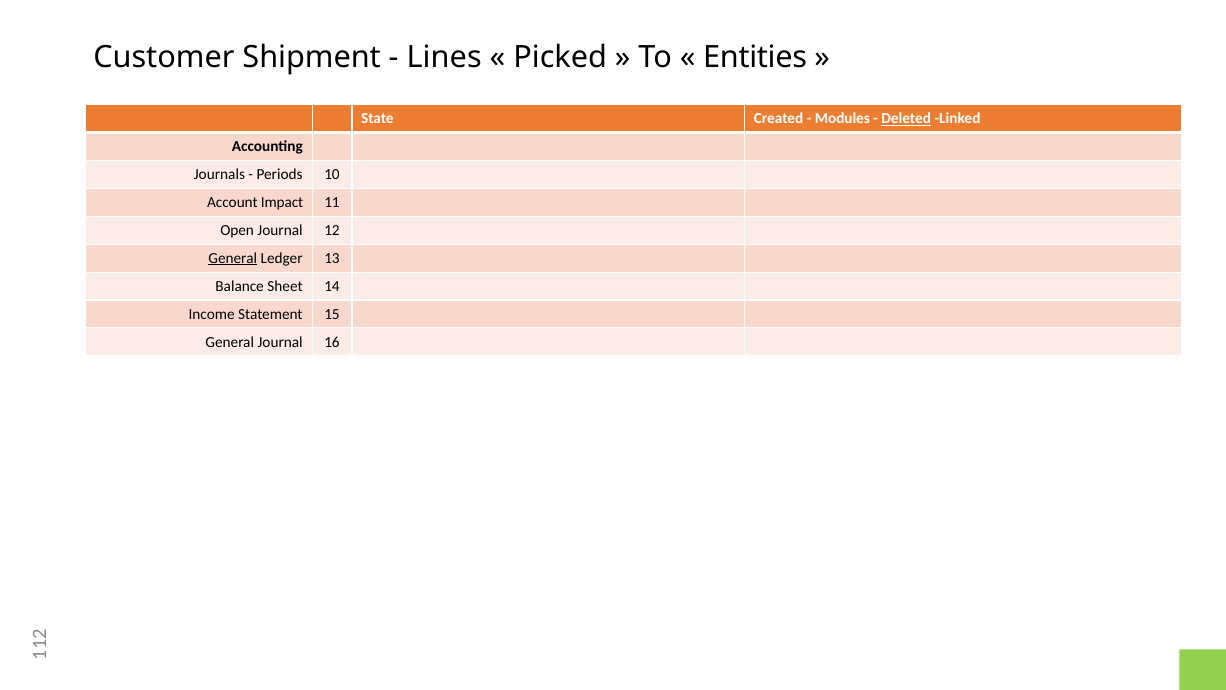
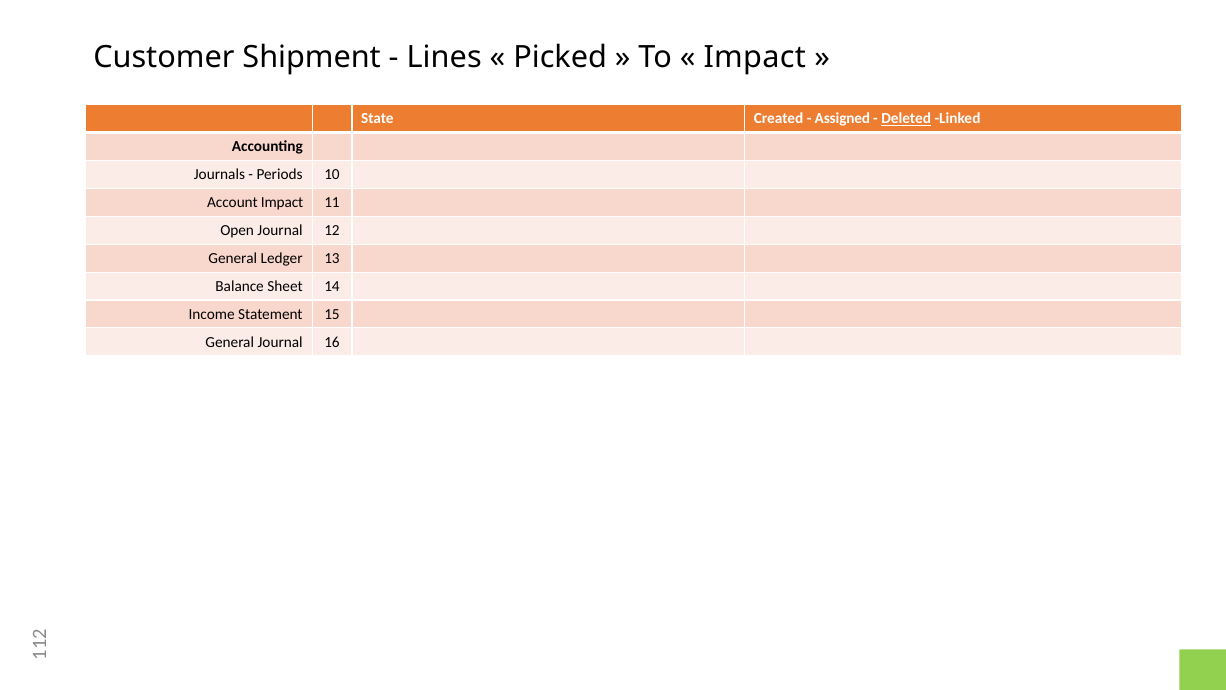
Entities at (755, 58): Entities -> Impact
Modules: Modules -> Assigned
General at (233, 258) underline: present -> none
